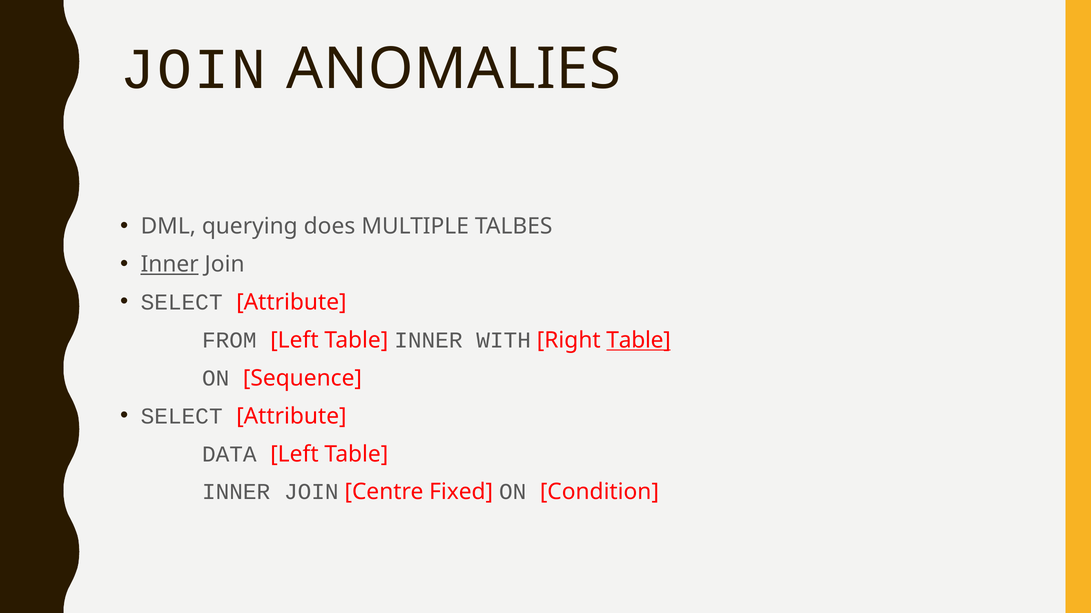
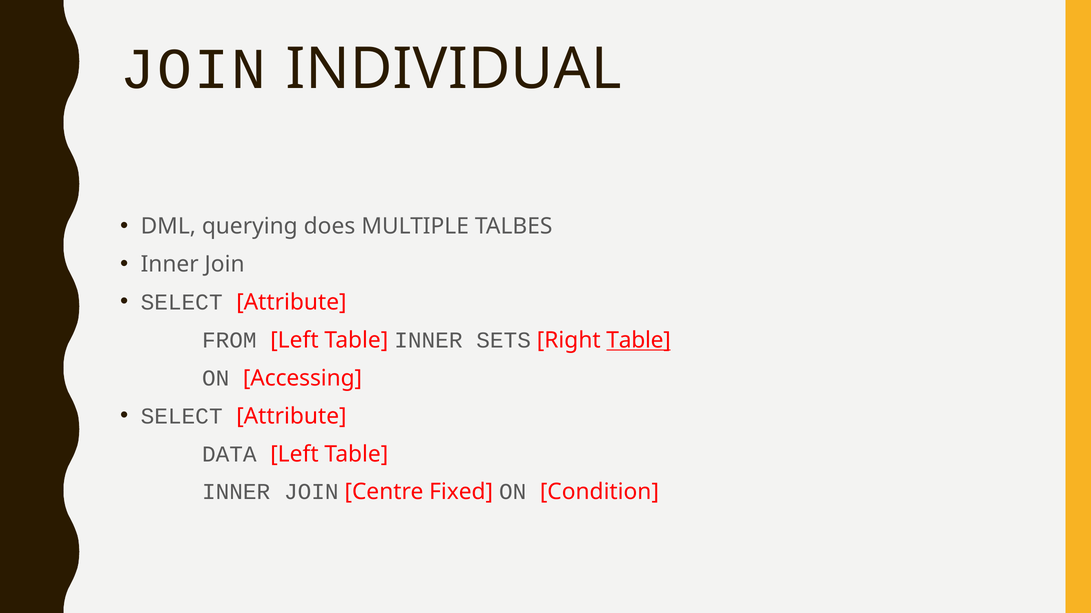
ANOMALIES: ANOMALIES -> INDIVIDUAL
Inner at (170, 265) underline: present -> none
WITH: WITH -> SETS
Sequence: Sequence -> Accessing
